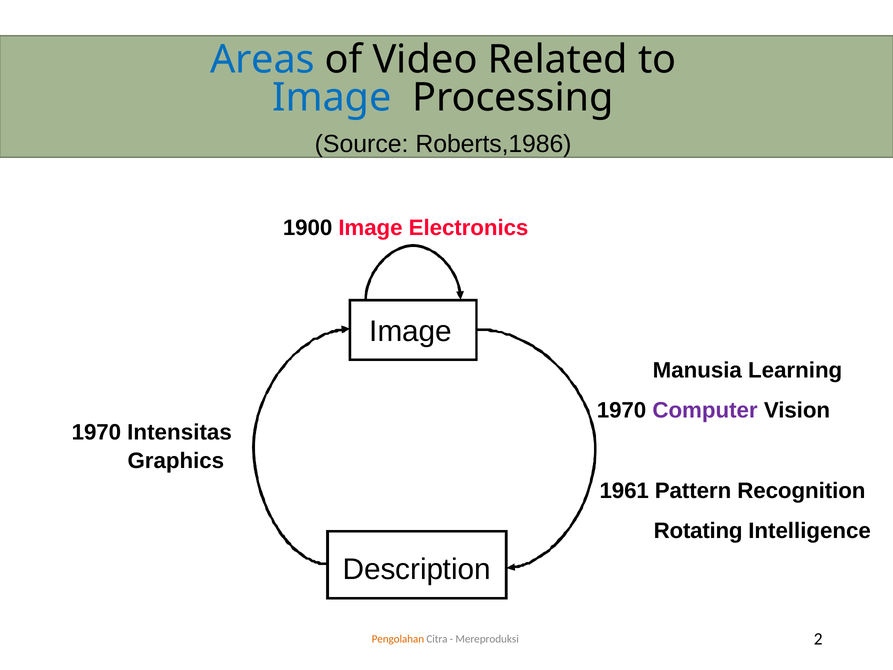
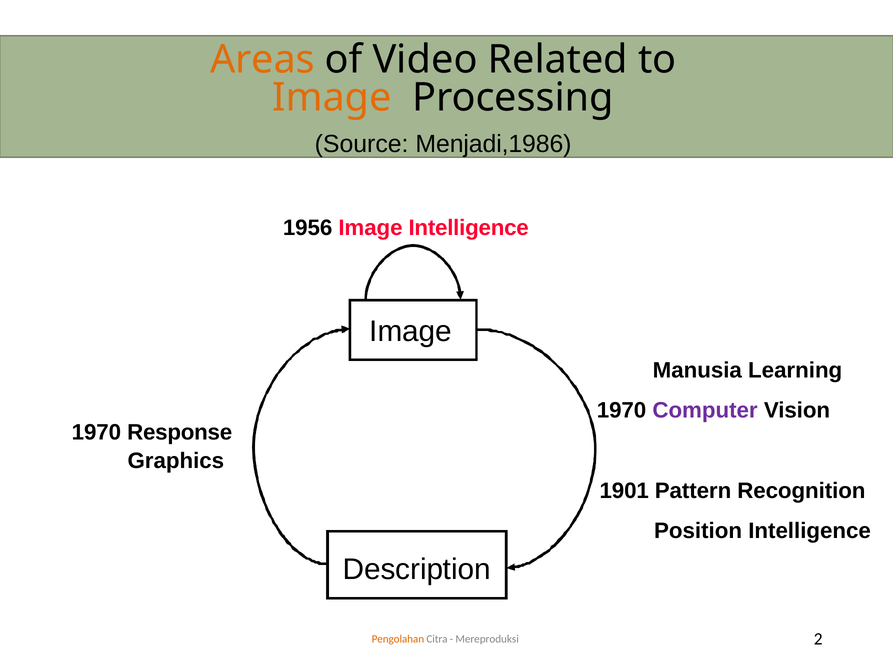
Areas colour: blue -> orange
Image at (332, 98) colour: blue -> orange
Roberts,1986: Roberts,1986 -> Menjadi,1986
1900: 1900 -> 1956
Image Electronics: Electronics -> Intelligence
Intensitas: Intensitas -> Response
1961: 1961 -> 1901
Rotating: Rotating -> Position
